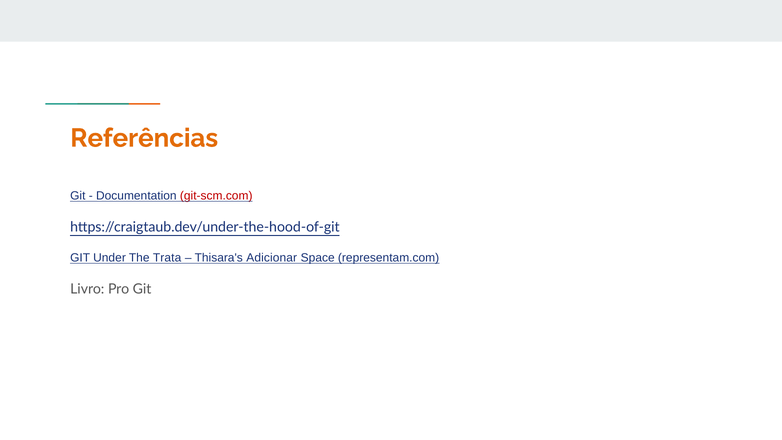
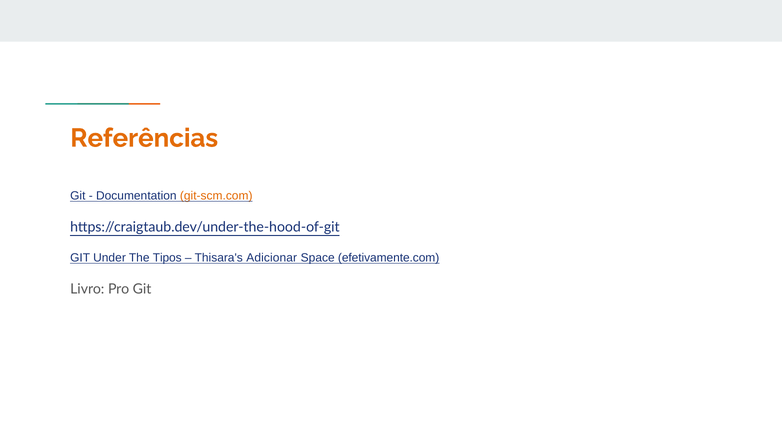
git-scm.com colour: red -> orange
Trata: Trata -> Tipos
representam.com: representam.com -> efetivamente.com
